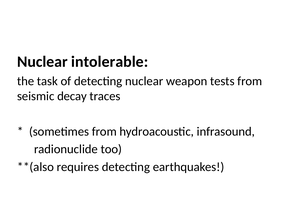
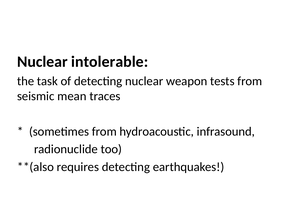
decay: decay -> mean
